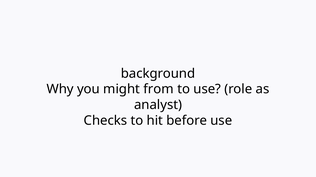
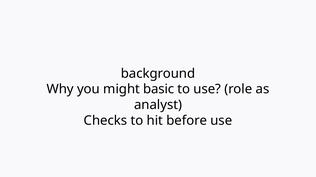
from: from -> basic
